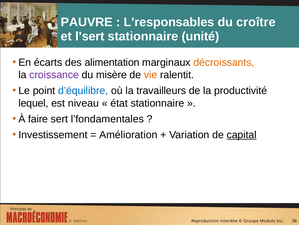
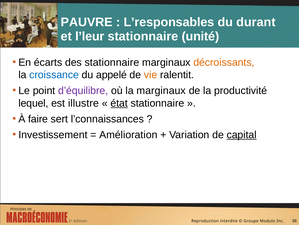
croître: croître -> durant
l’sert: l’sert -> l’leur
des alimentation: alimentation -> stationnaire
croissance colour: purple -> blue
misère: misère -> appelé
d’équilibre colour: blue -> purple
la travailleurs: travailleurs -> marginaux
niveau: niveau -> illustre
état underline: none -> present
l’fondamentales: l’fondamentales -> l’connaissances
